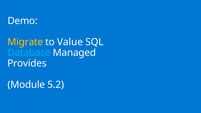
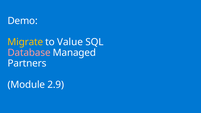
Database colour: light blue -> pink
Provides: Provides -> Partners
5.2: 5.2 -> 2.9
